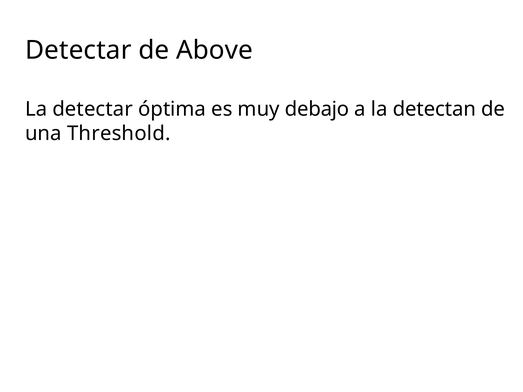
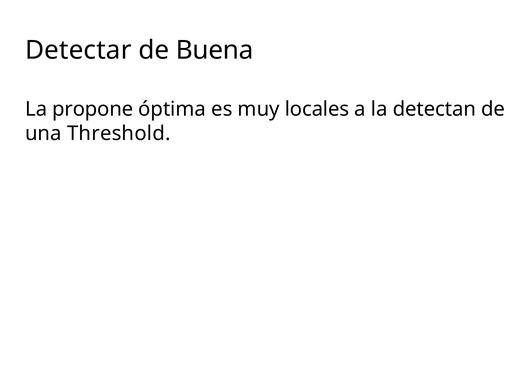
Above: Above -> Buena
La detectar: detectar -> propone
debajo: debajo -> locales
